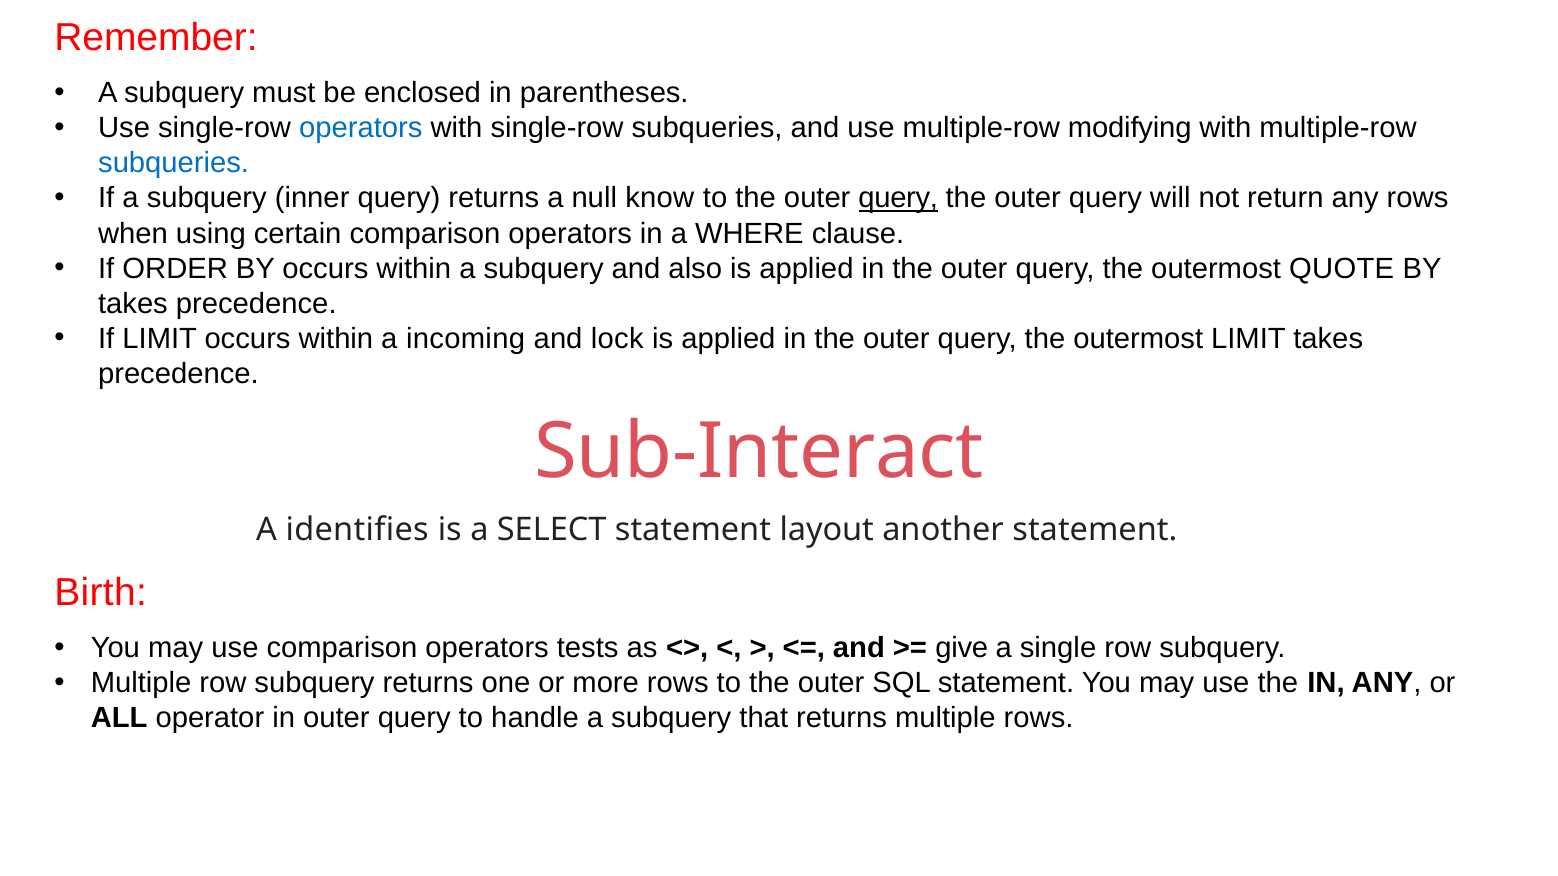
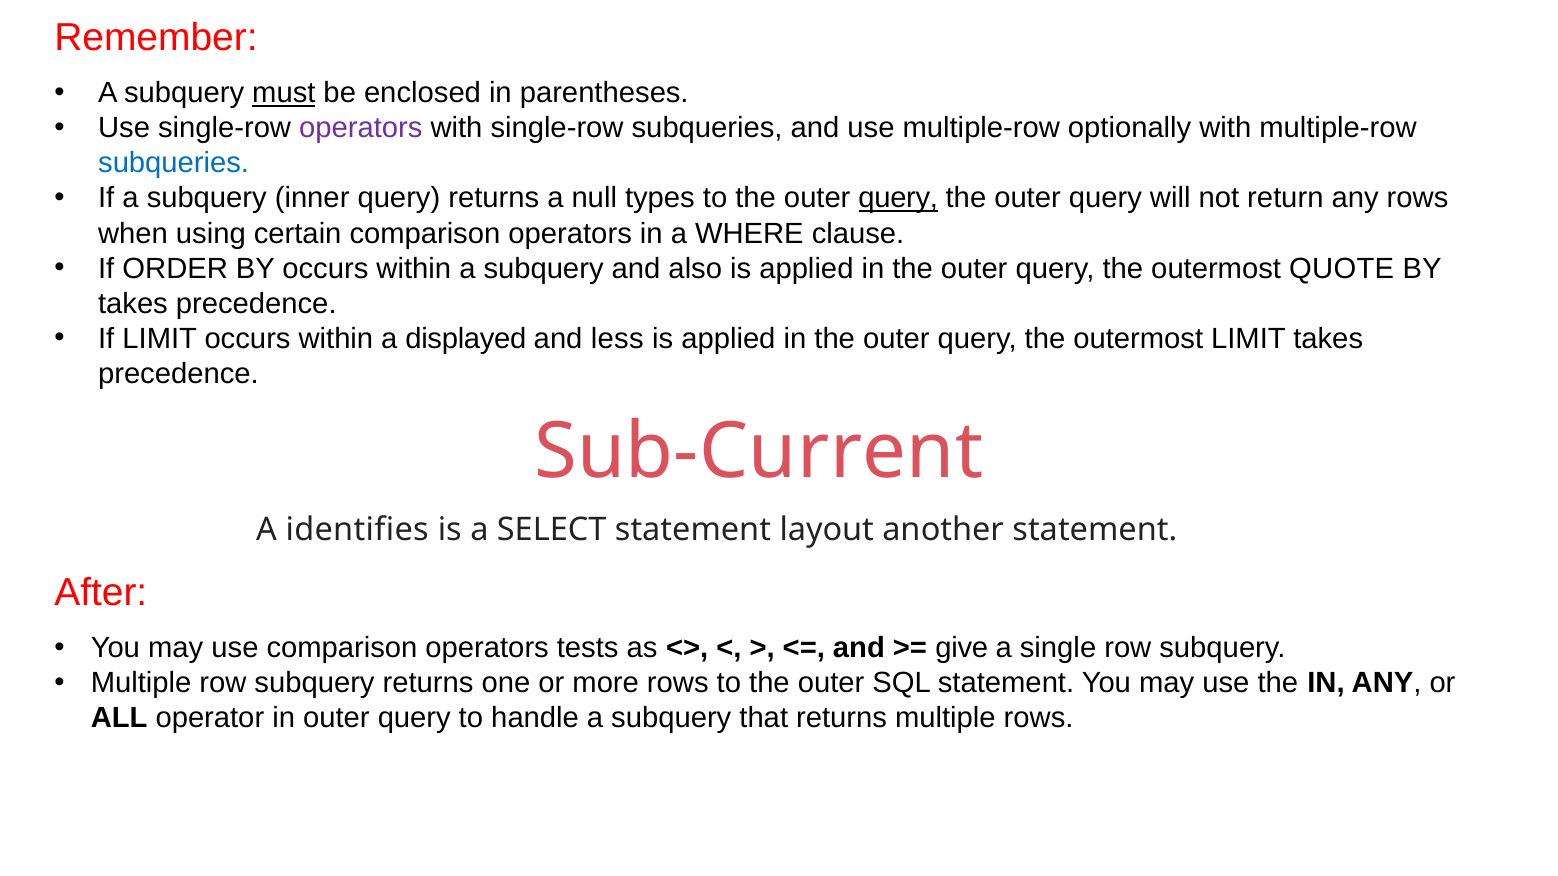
must underline: none -> present
operators at (361, 128) colour: blue -> purple
modifying: modifying -> optionally
know: know -> types
incoming: incoming -> displayed
lock: lock -> less
Sub-Interact: Sub-Interact -> Sub-Current
Birth: Birth -> After
